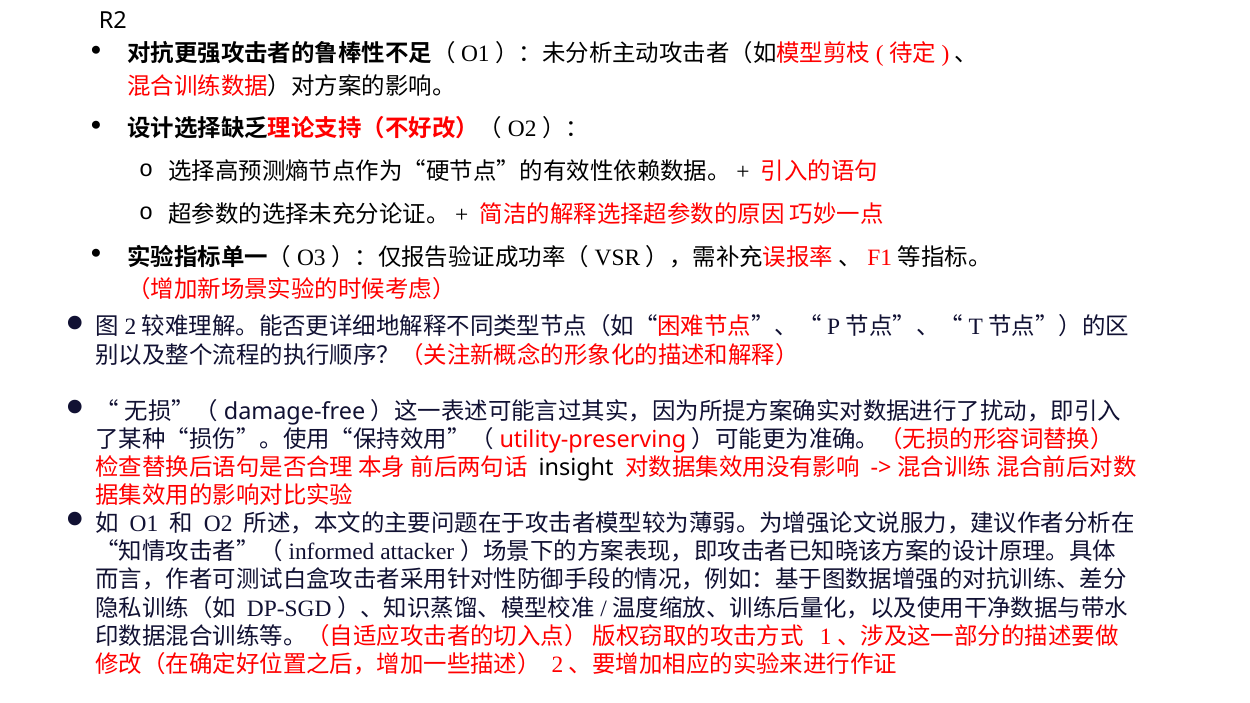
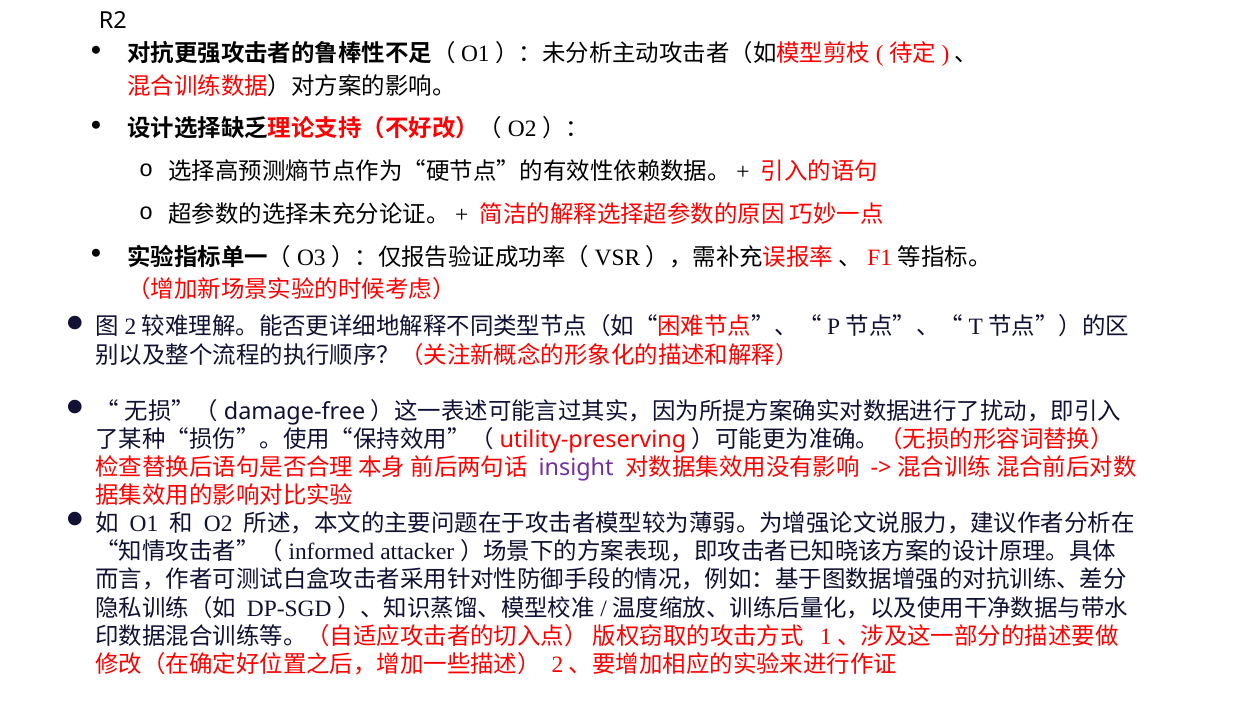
insight colour: black -> purple
